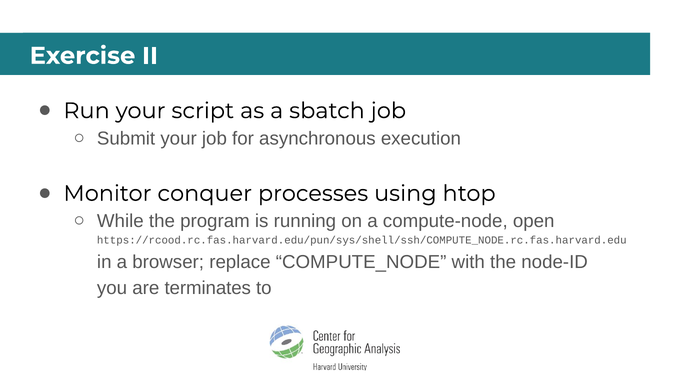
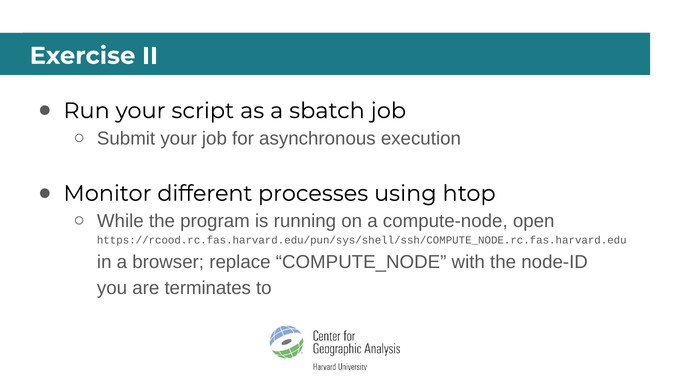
conquer: conquer -> different
